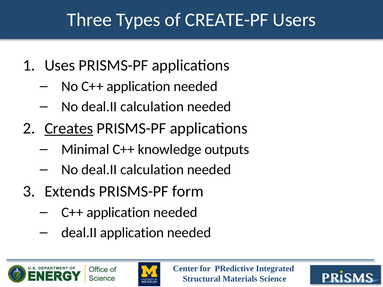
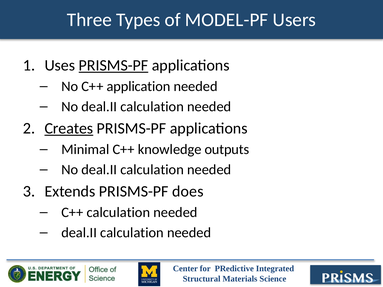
CREATE-PF: CREATE-PF -> MODEL-PF
PRISMS-PF at (113, 65) underline: none -> present
form: form -> does
application at (118, 213): application -> calculation
application at (132, 233): application -> calculation
